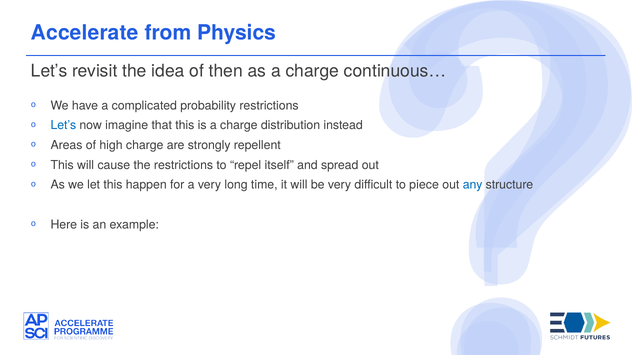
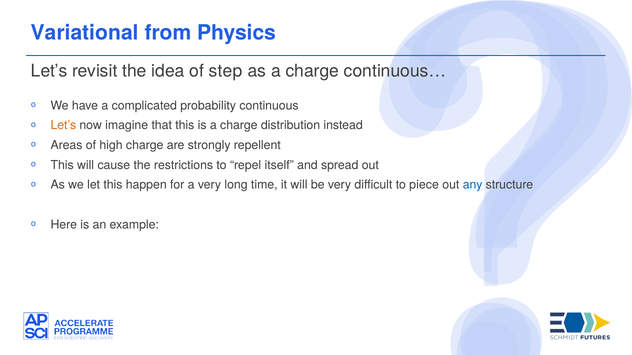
Accelerate: Accelerate -> Variational
then: then -> step
probability restrictions: restrictions -> continuous
Let’s at (63, 126) colour: blue -> orange
